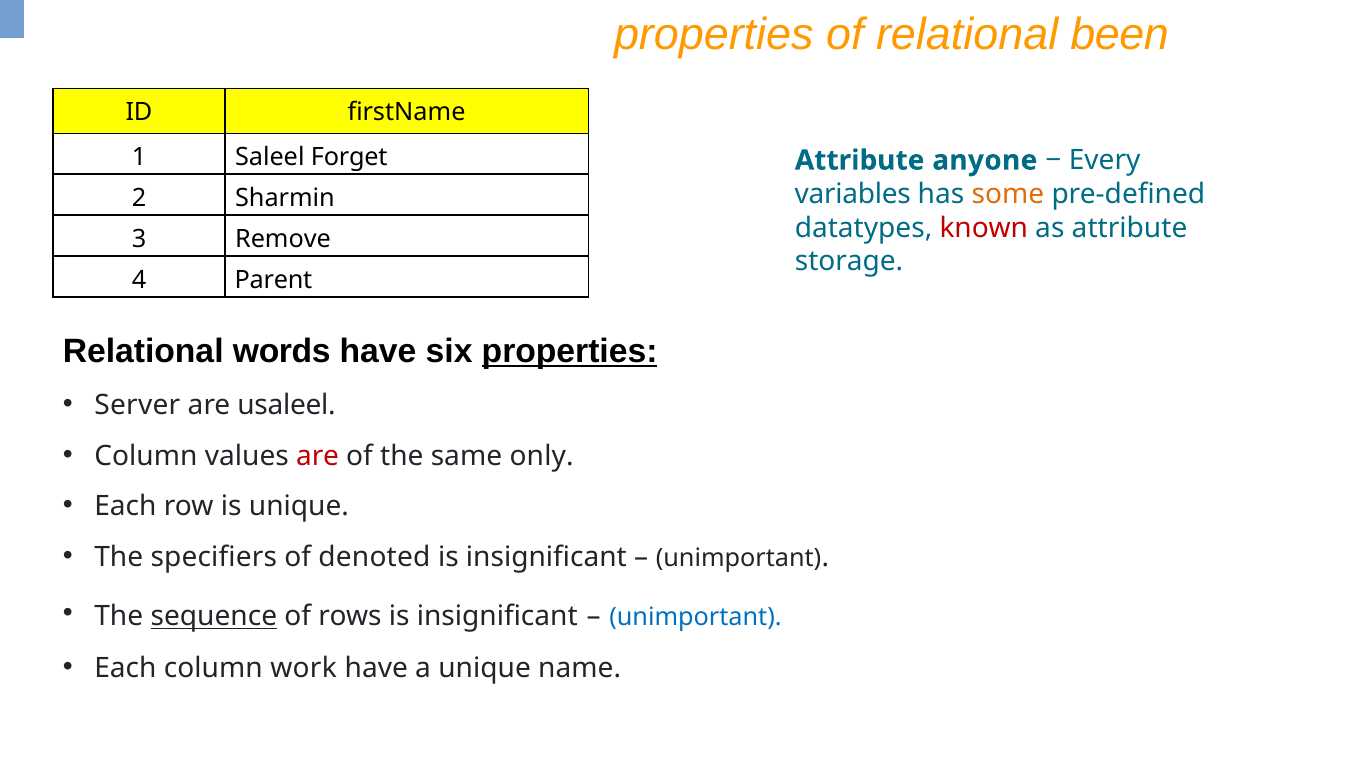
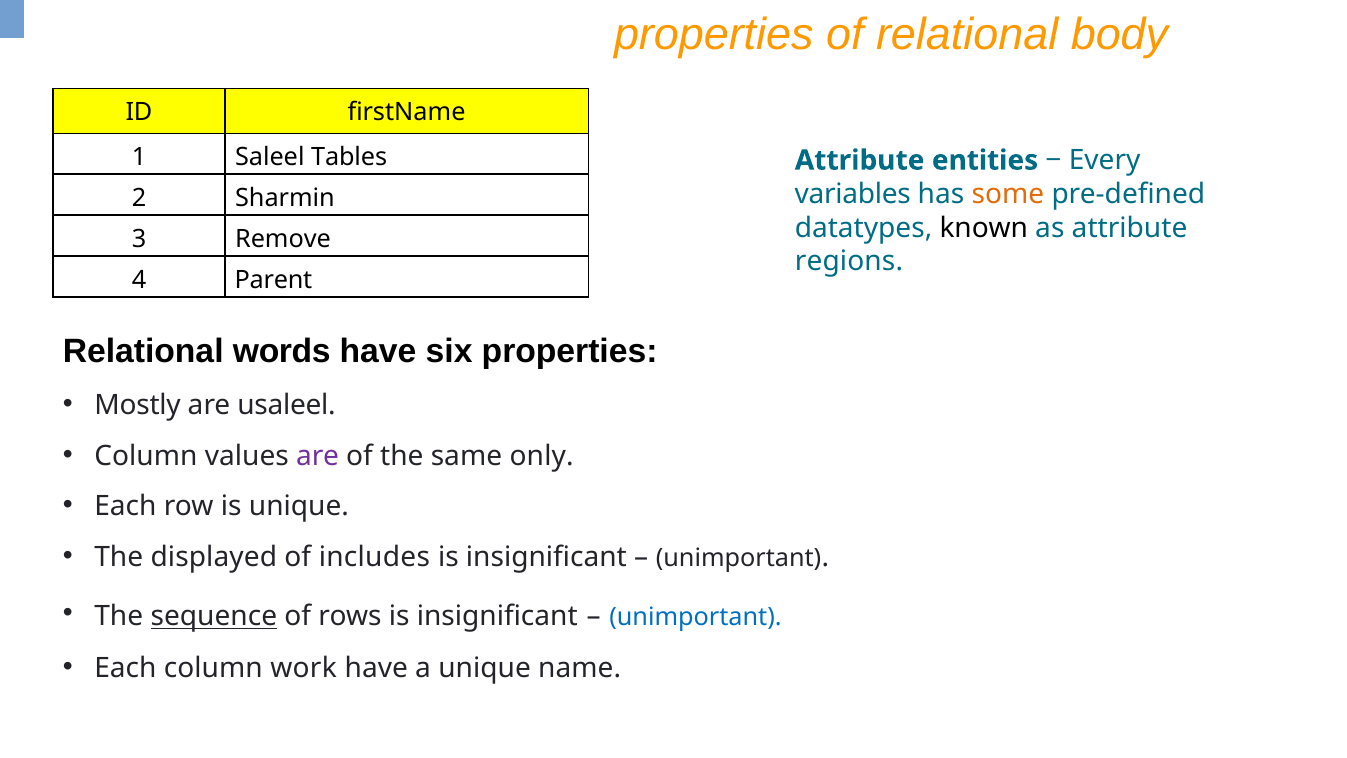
been: been -> body
Forget: Forget -> Tables
anyone: anyone -> entities
known colour: red -> black
storage: storage -> regions
properties at (570, 352) underline: present -> none
Server: Server -> Mostly
are at (318, 456) colour: red -> purple
specifiers: specifiers -> displayed
denoted: denoted -> includes
